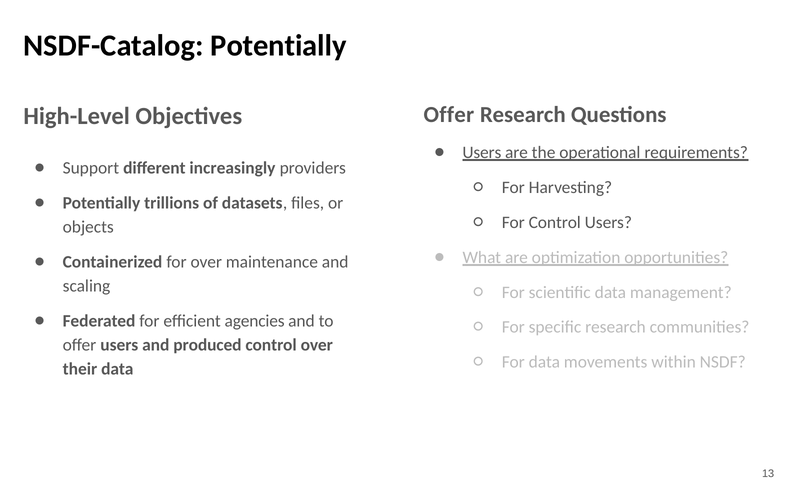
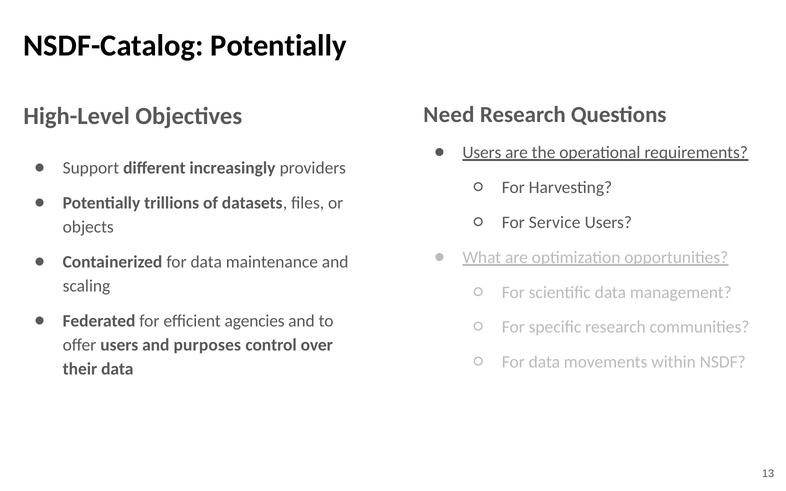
Offer at (449, 115): Offer -> Need
For Control: Control -> Service
Containerized for over: over -> data
produced: produced -> purposes
